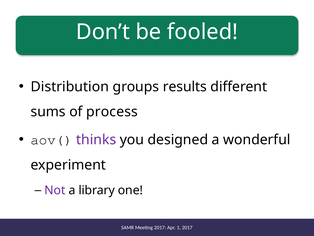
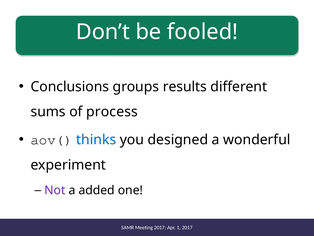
Distribution: Distribution -> Conclusions
thinks colour: purple -> blue
library: library -> added
